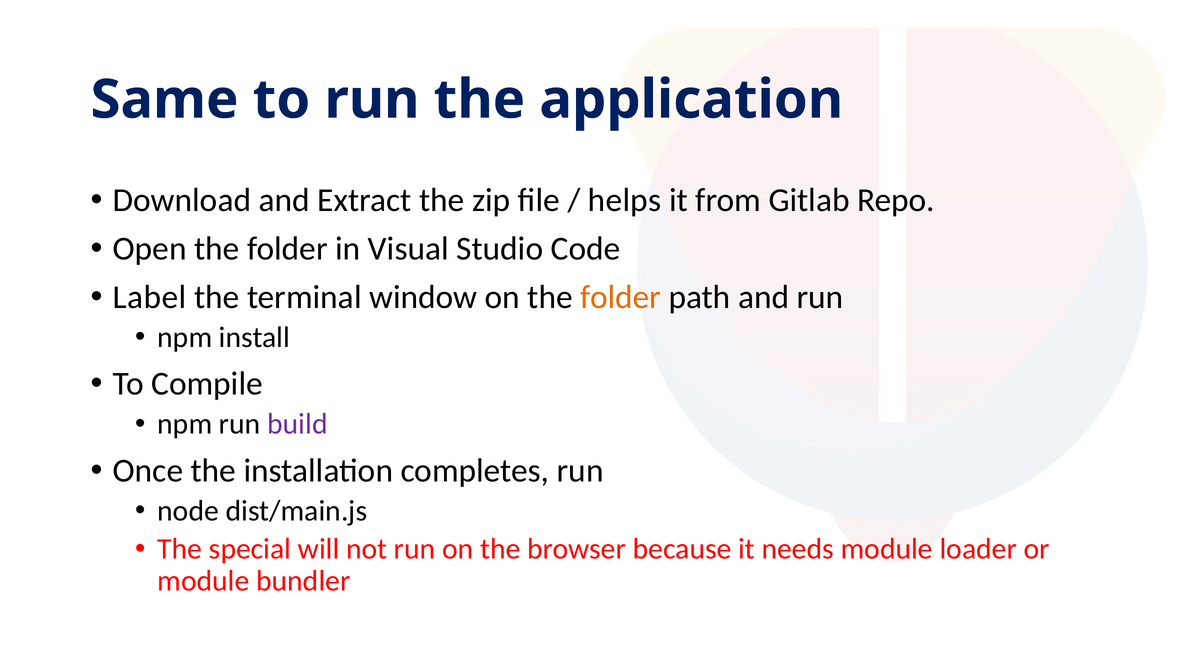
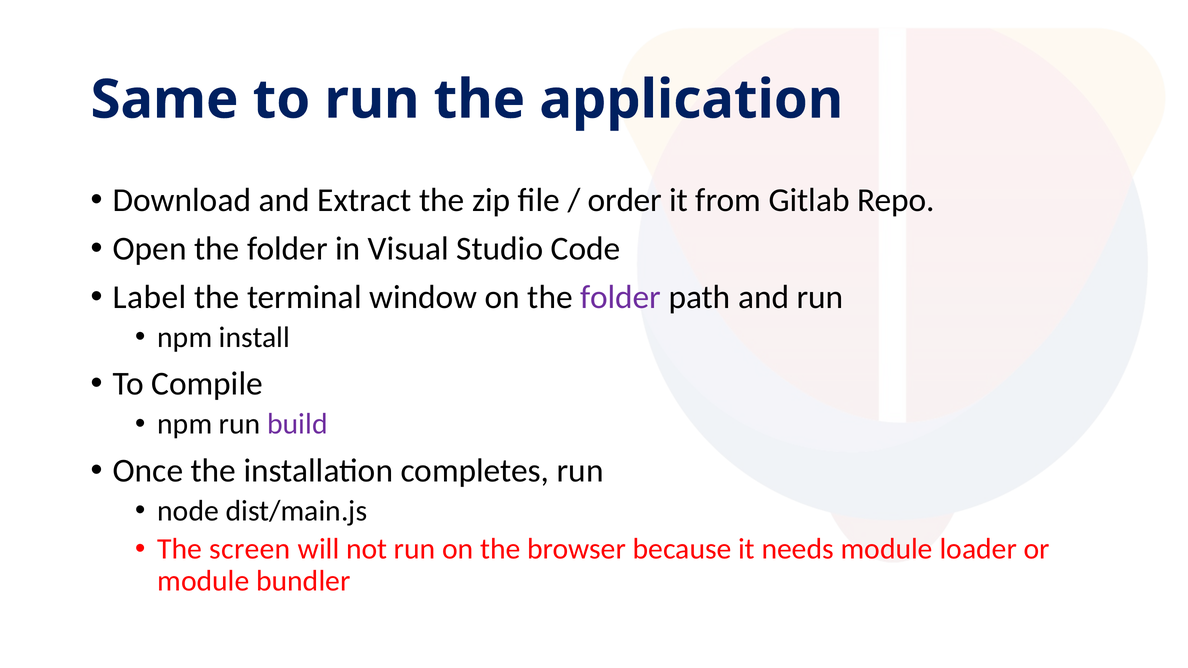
helps: helps -> order
folder at (621, 297) colour: orange -> purple
special: special -> screen
